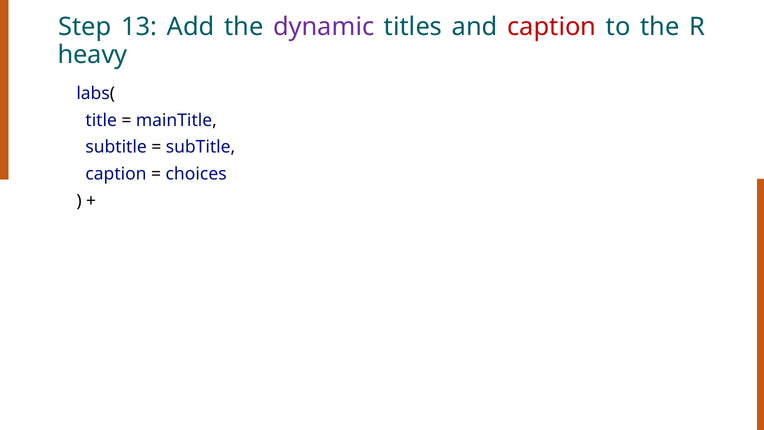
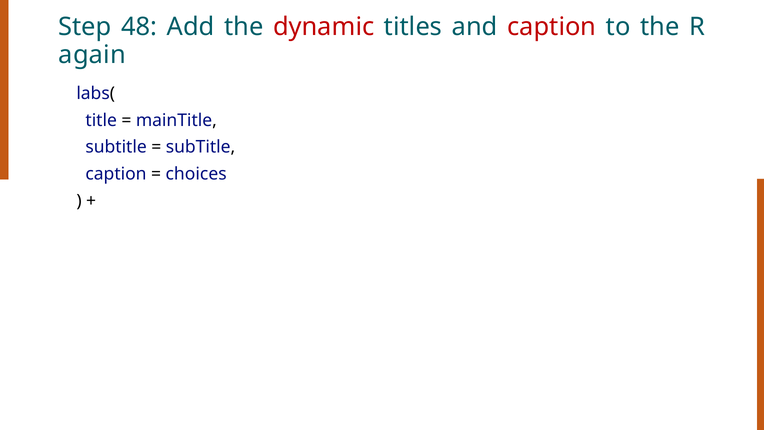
13: 13 -> 48
dynamic colour: purple -> red
heavy: heavy -> again
